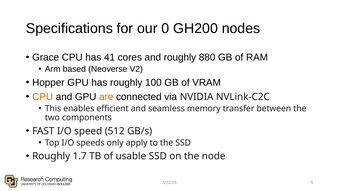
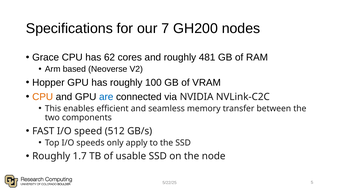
0: 0 -> 7
41: 41 -> 62
880: 880 -> 481
are colour: orange -> blue
